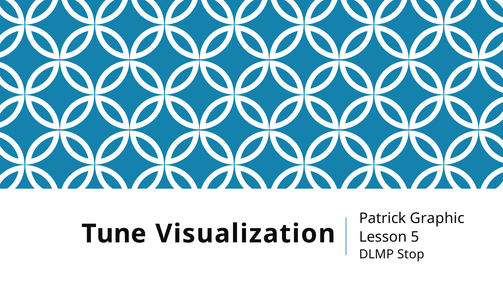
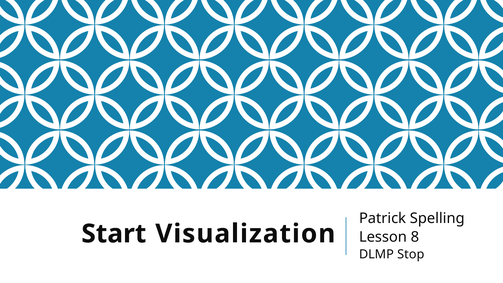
Graphic: Graphic -> Spelling
Tune: Tune -> Start
5: 5 -> 8
